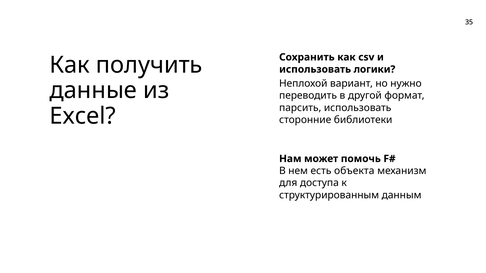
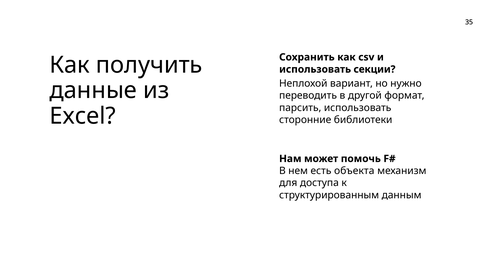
логики: логики -> секции
